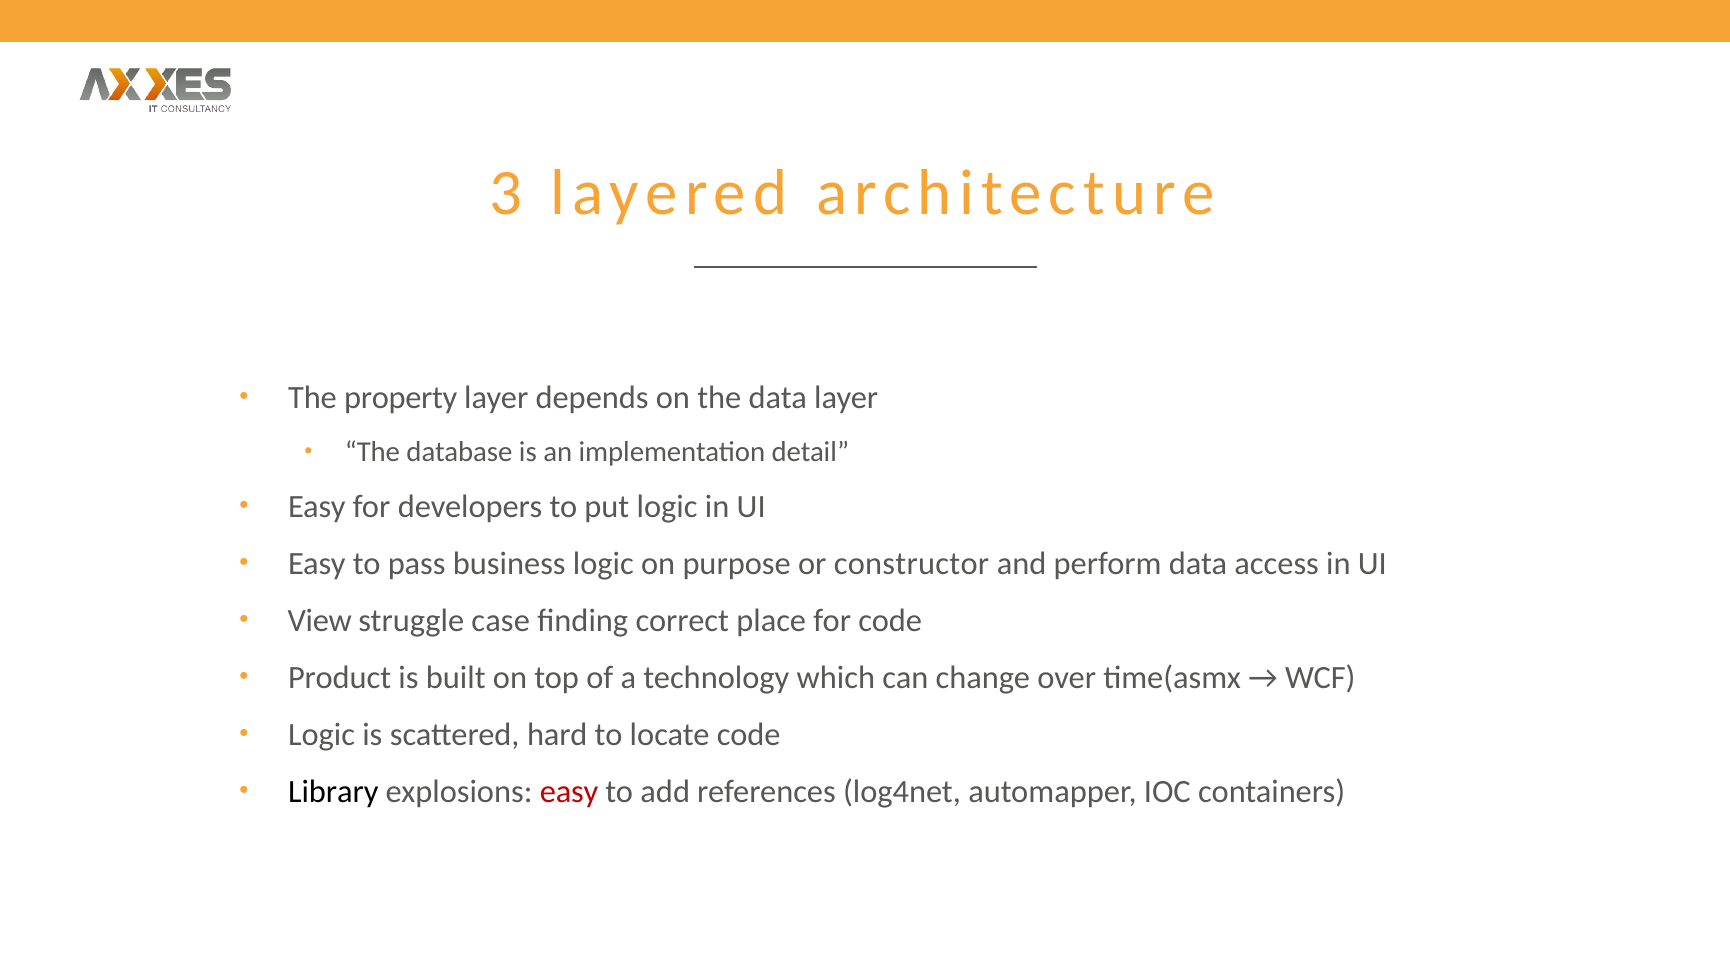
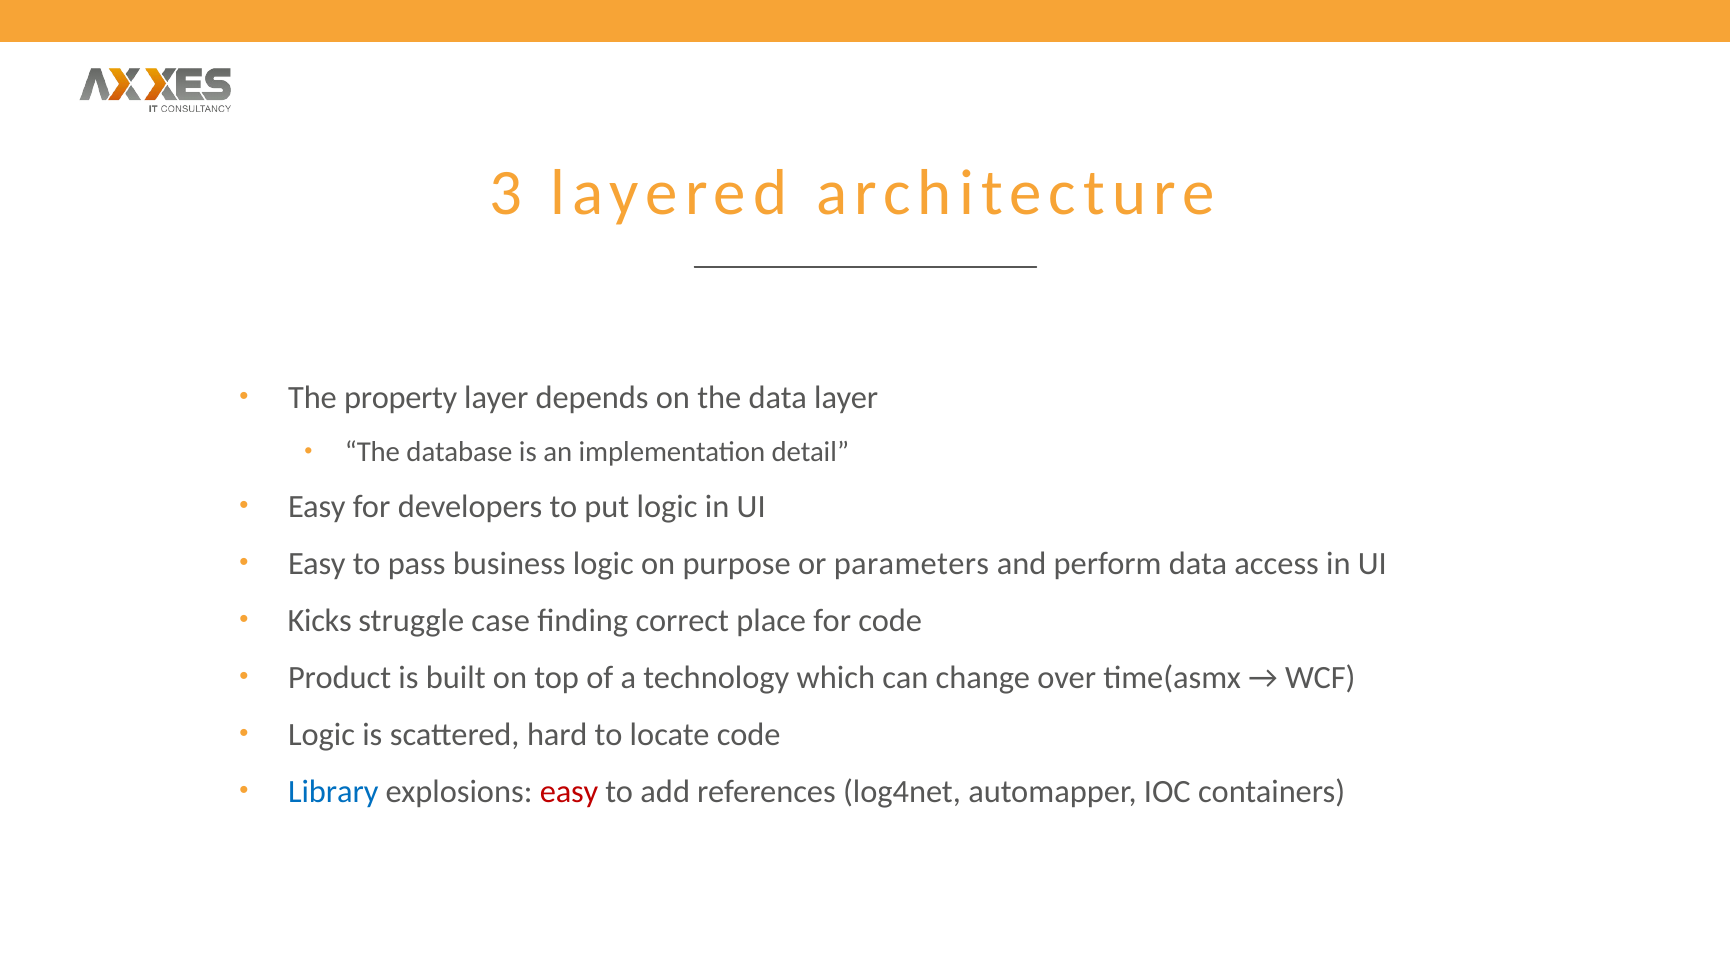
constructor: constructor -> parameters
View: View -> Kicks
Library colour: black -> blue
